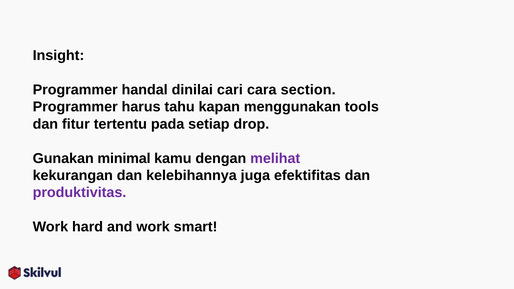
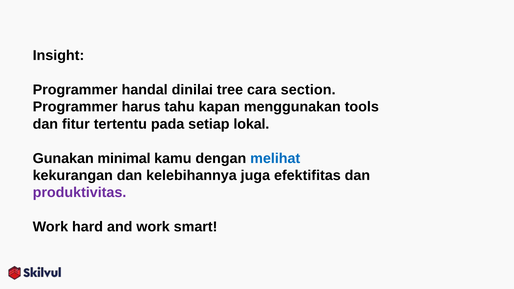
cari: cari -> tree
drop: drop -> lokal
melihat colour: purple -> blue
